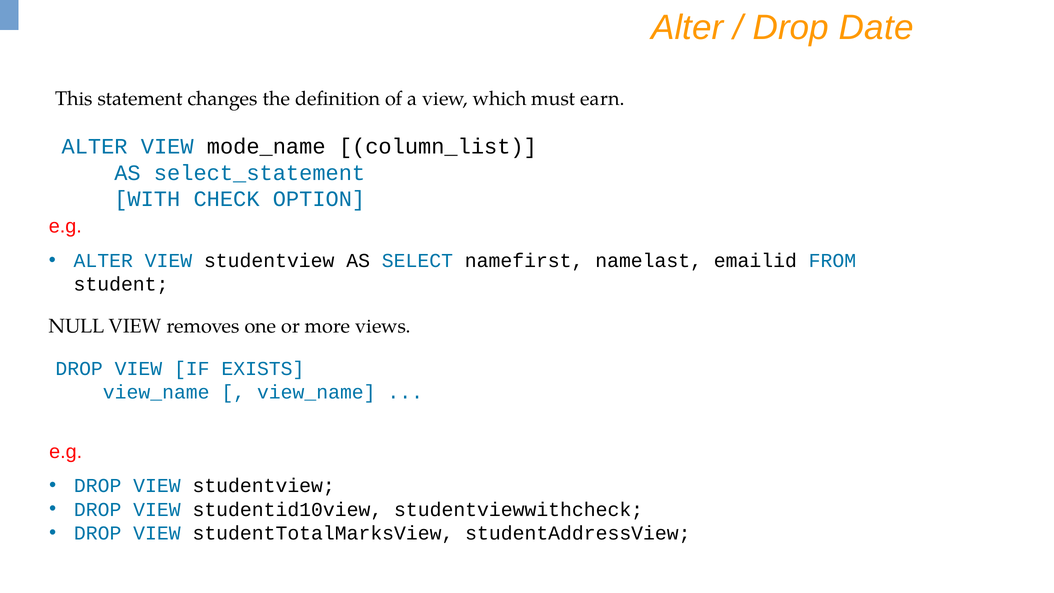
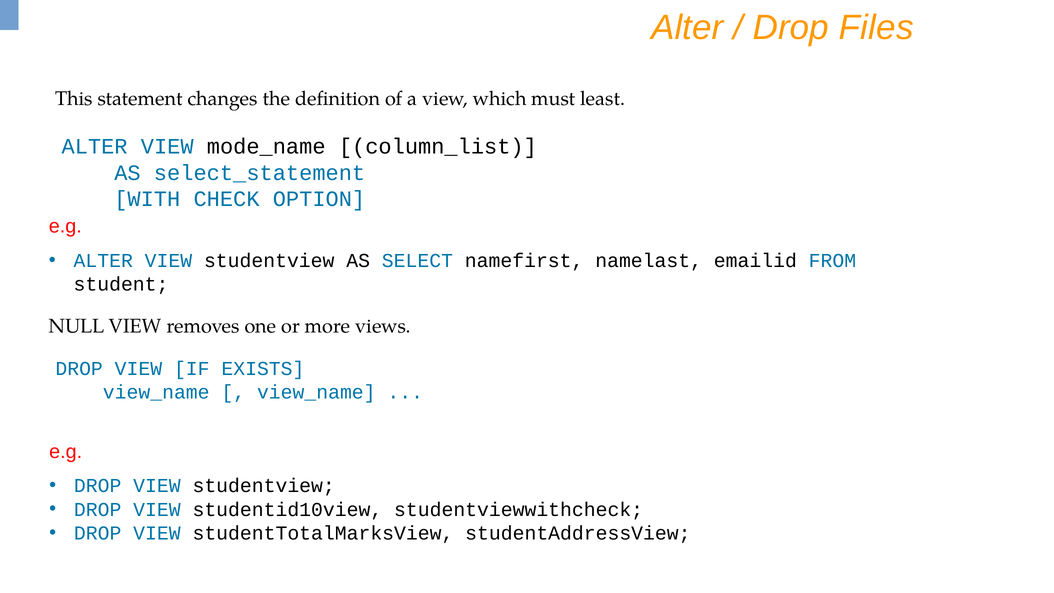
Date: Date -> Files
earn: earn -> least
